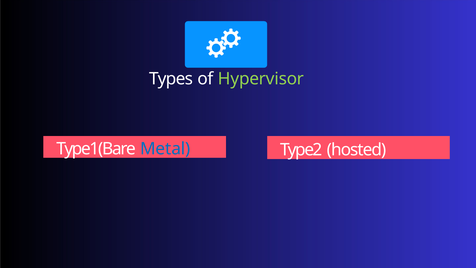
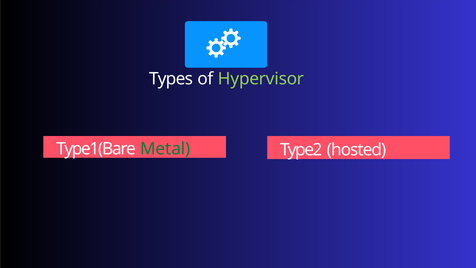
Metal colour: blue -> green
